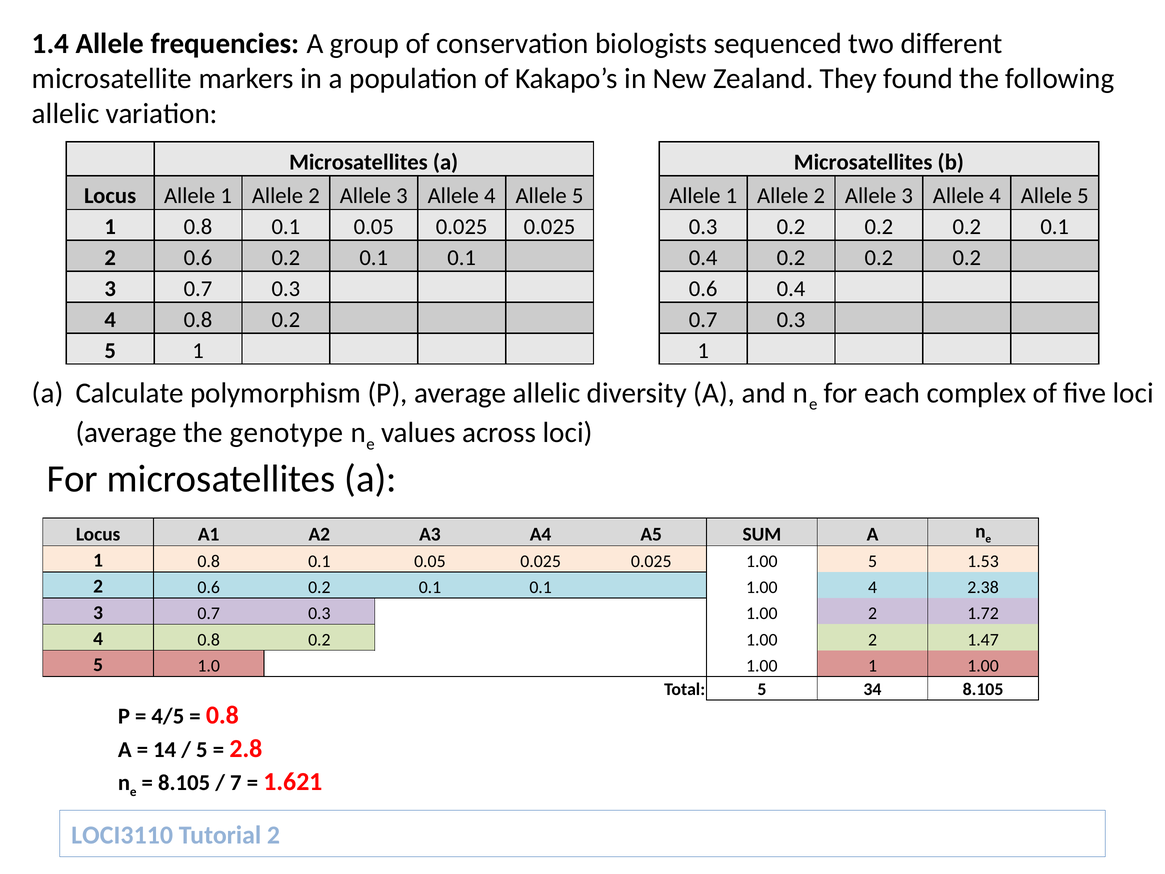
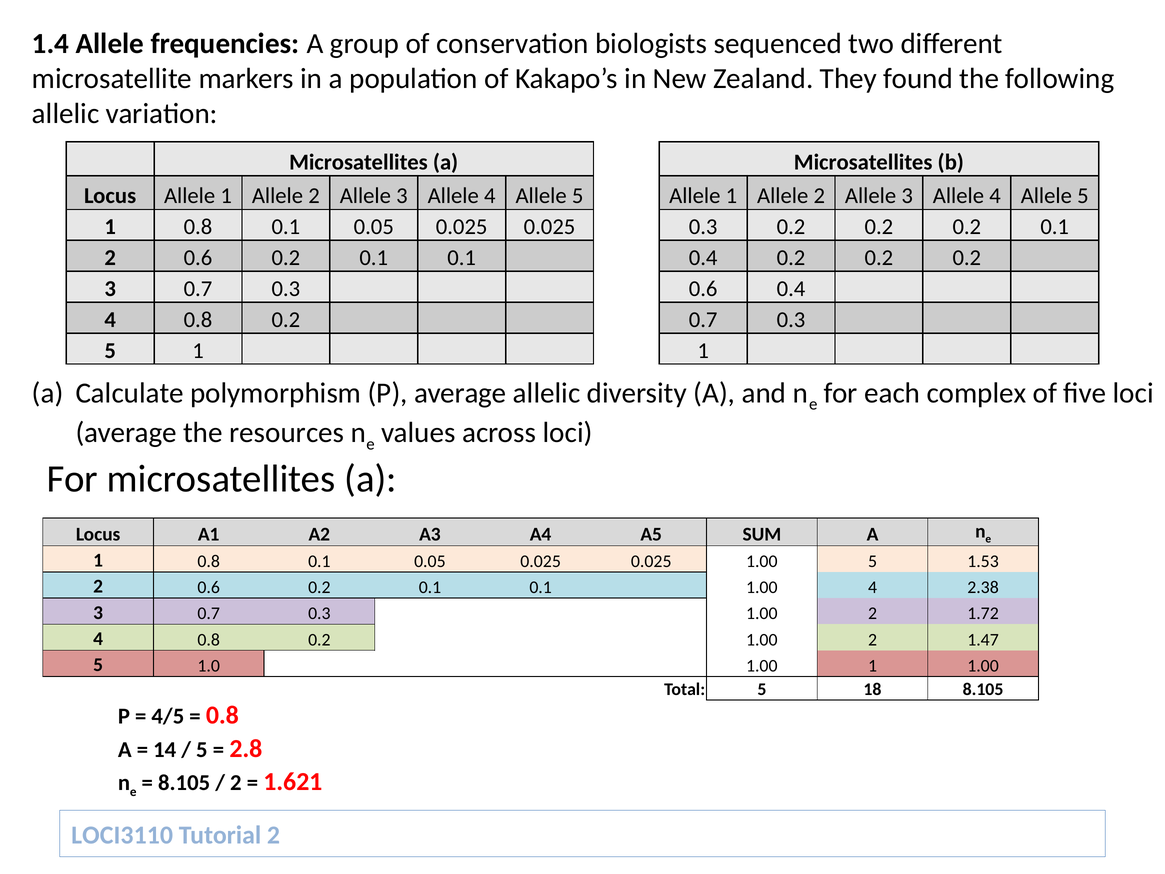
genotype: genotype -> resources
34: 34 -> 18
7 at (236, 783): 7 -> 2
